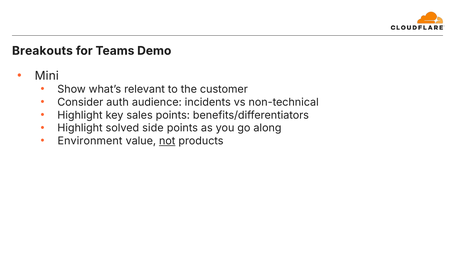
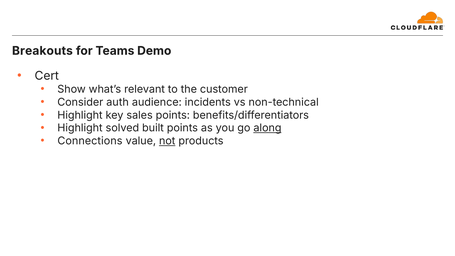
Mini: Mini -> Cert
side: side -> built
along underline: none -> present
Environment: Environment -> Connections
